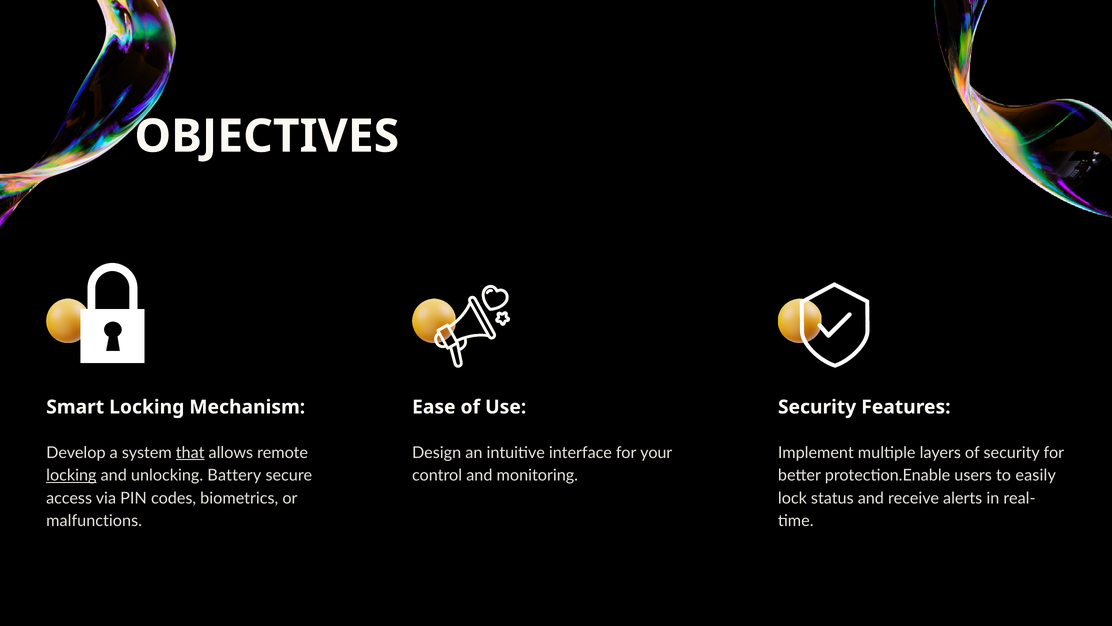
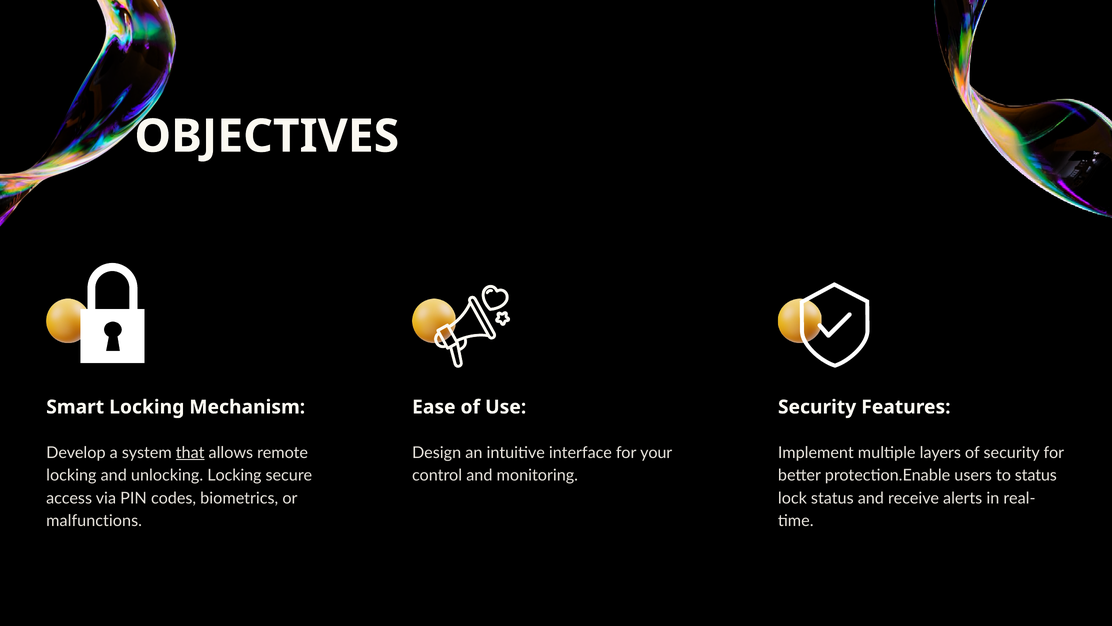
locking at (71, 475) underline: present -> none
unlocking Battery: Battery -> Locking
to easily: easily -> status
